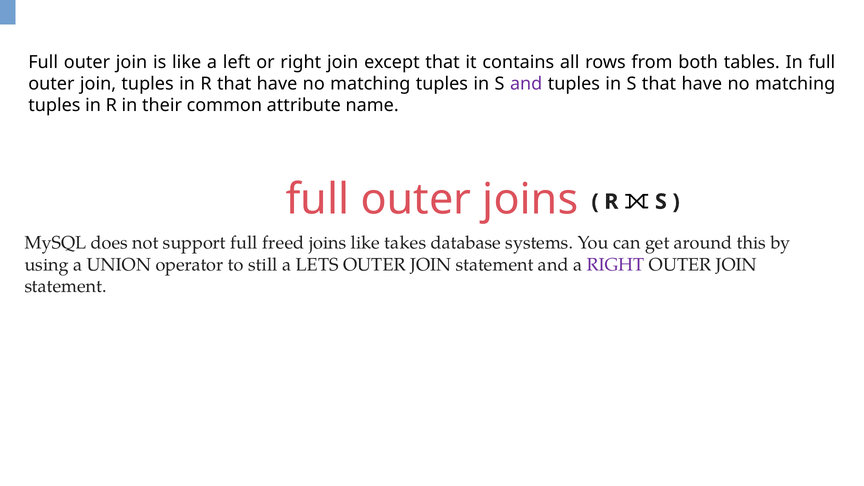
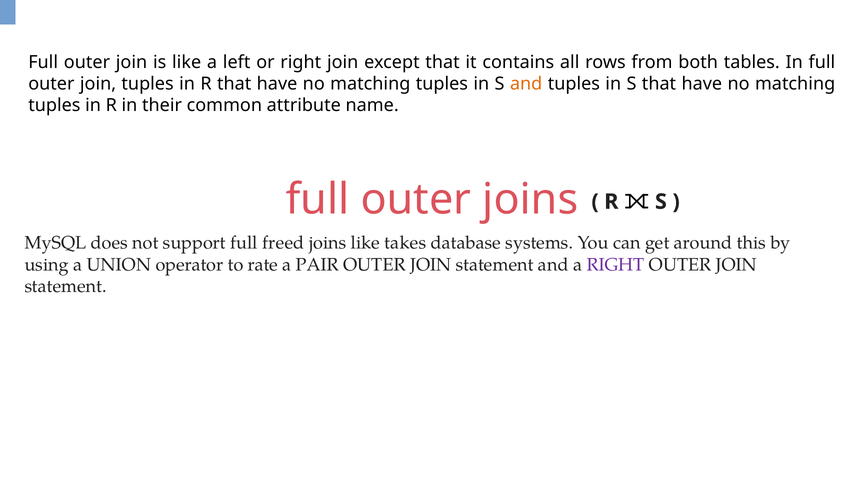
and at (526, 84) colour: purple -> orange
still: still -> rate
LETS: LETS -> PAIR
